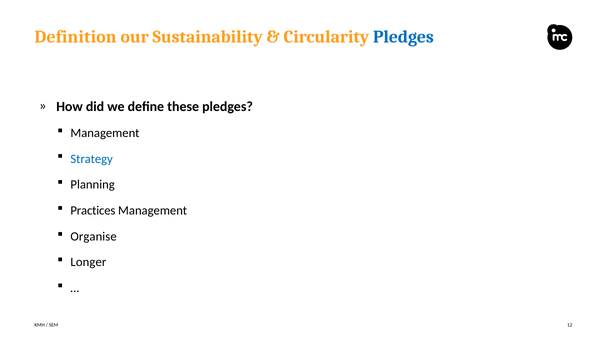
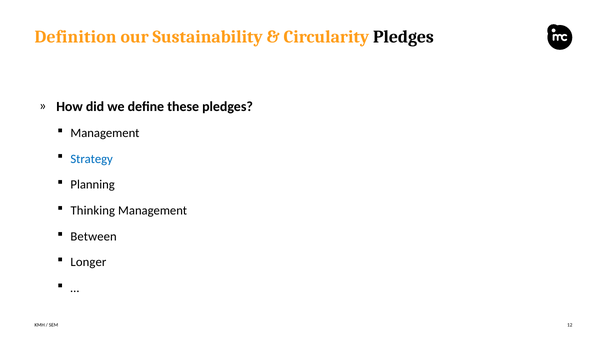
Pledges at (403, 37) colour: blue -> black
Practices: Practices -> Thinking
Organise: Organise -> Between
